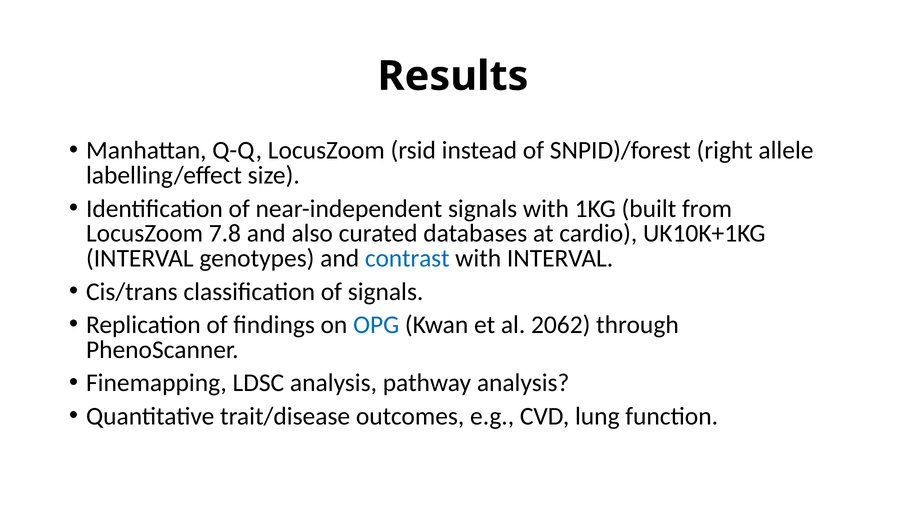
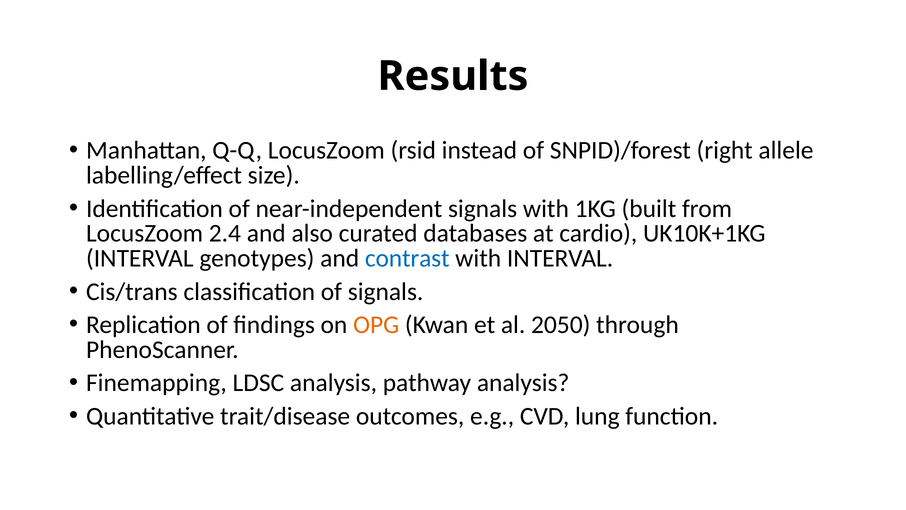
7.8: 7.8 -> 2.4
OPG colour: blue -> orange
2062: 2062 -> 2050
